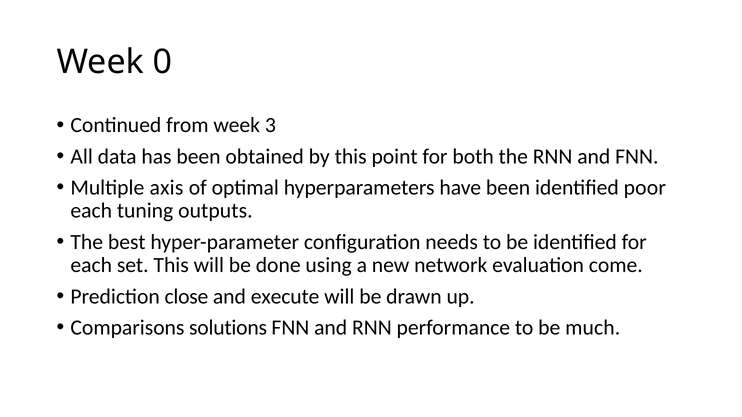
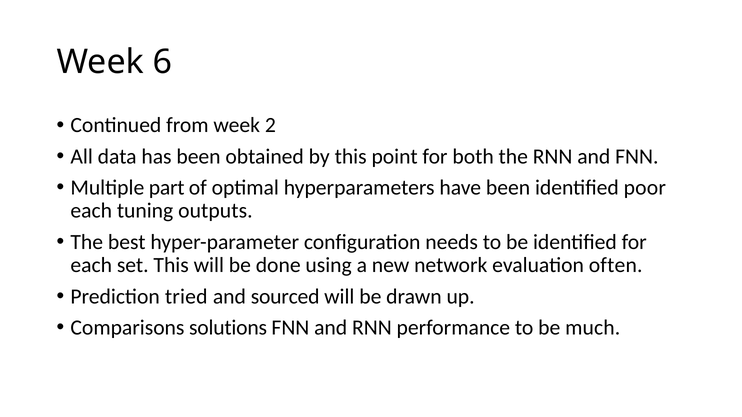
0: 0 -> 6
3: 3 -> 2
axis: axis -> part
come: come -> often
close: close -> tried
execute: execute -> sourced
